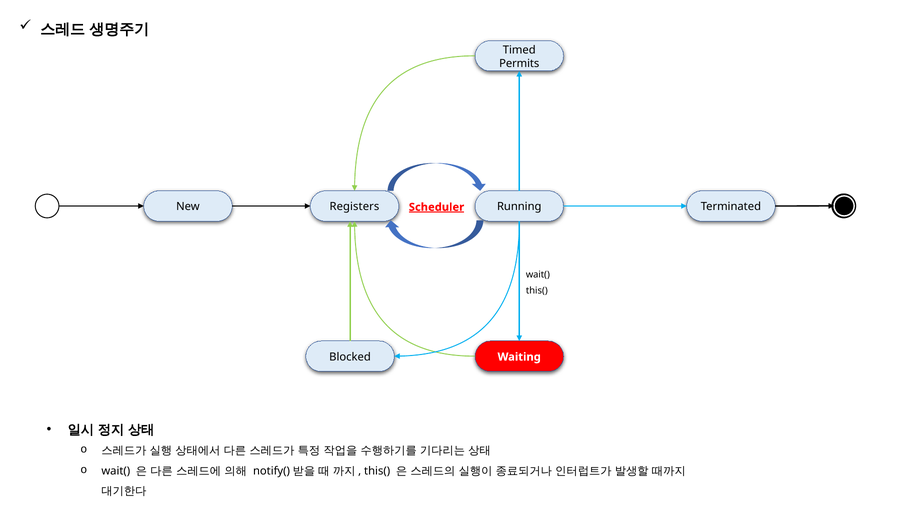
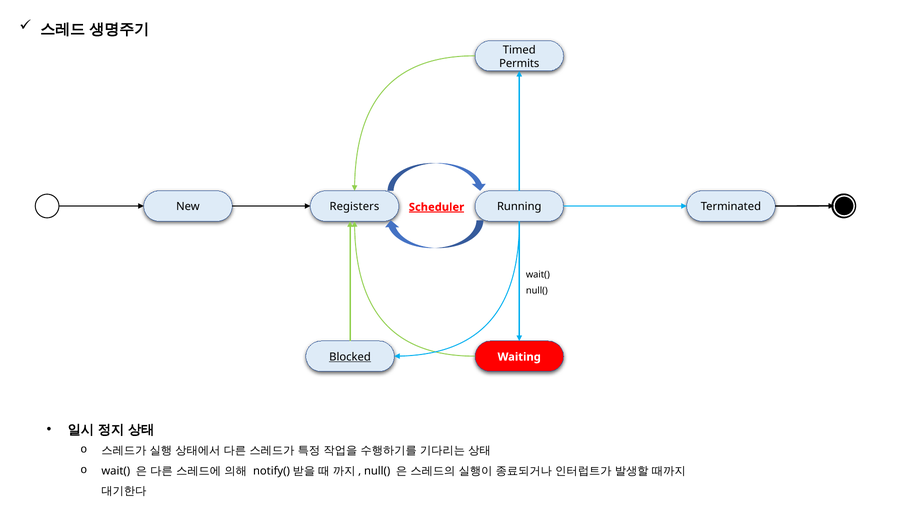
this( at (537, 291): this( -> null(
Blocked underline: none -> present
this( at (377, 471): this( -> null(
